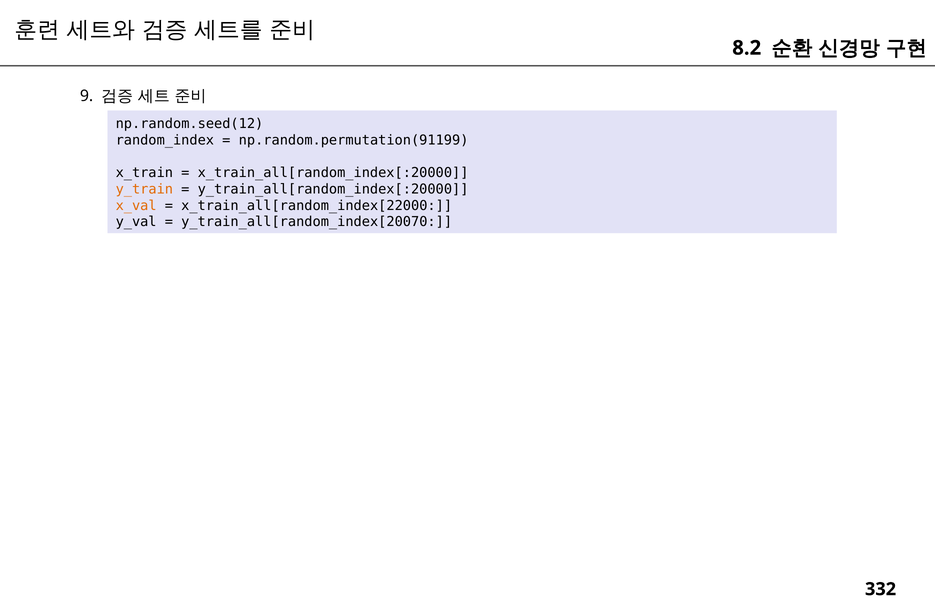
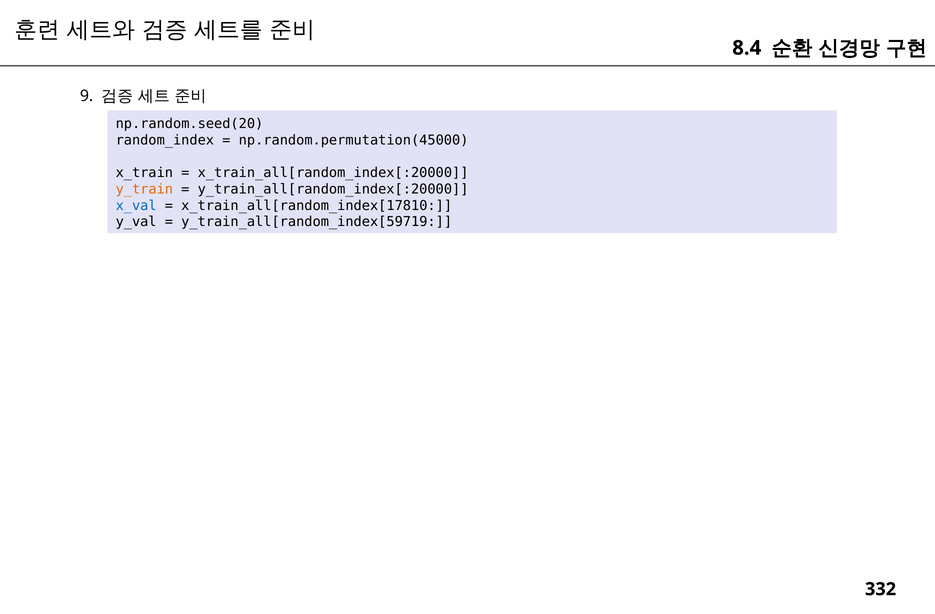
8.2: 8.2 -> 8.4
np.random.seed(12: np.random.seed(12 -> np.random.seed(20
np.random.permutation(91199: np.random.permutation(91199 -> np.random.permutation(45000
x_val colour: orange -> blue
x_train_all[random_index[22000: x_train_all[random_index[22000 -> x_train_all[random_index[17810
y_train_all[random_index[20070: y_train_all[random_index[20070 -> y_train_all[random_index[59719
